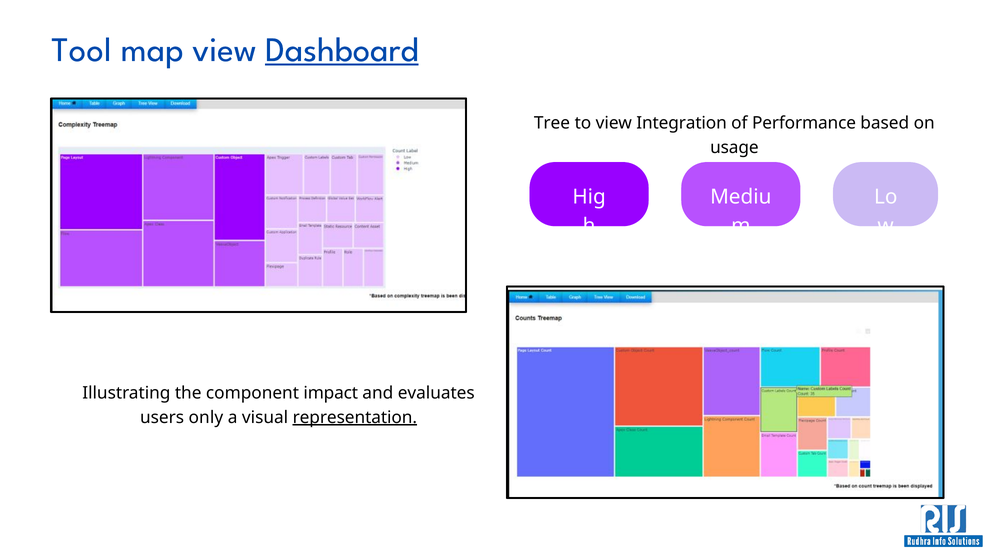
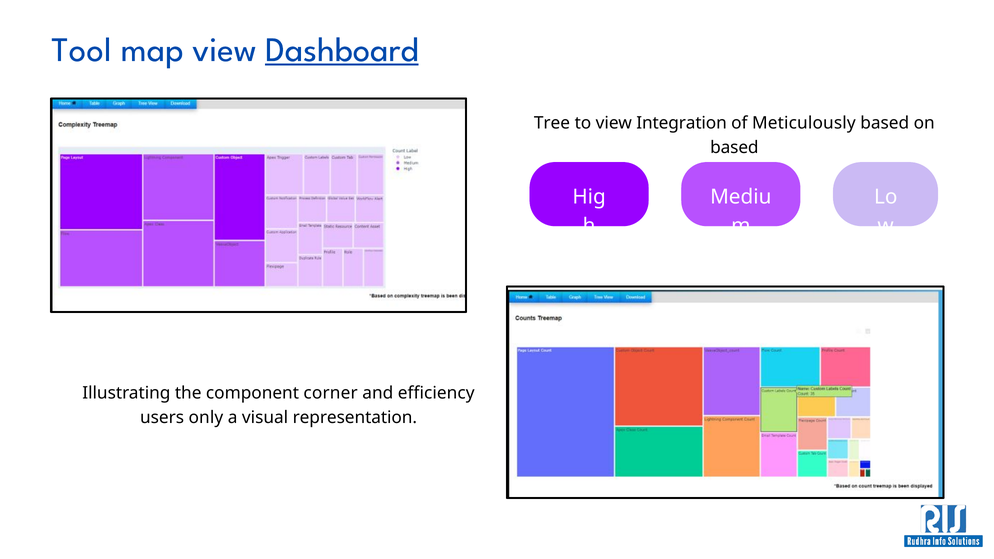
Performance: Performance -> Meticulously
usage at (734, 147): usage -> based
impact: impact -> corner
evaluates: evaluates -> efficiency
representation underline: present -> none
